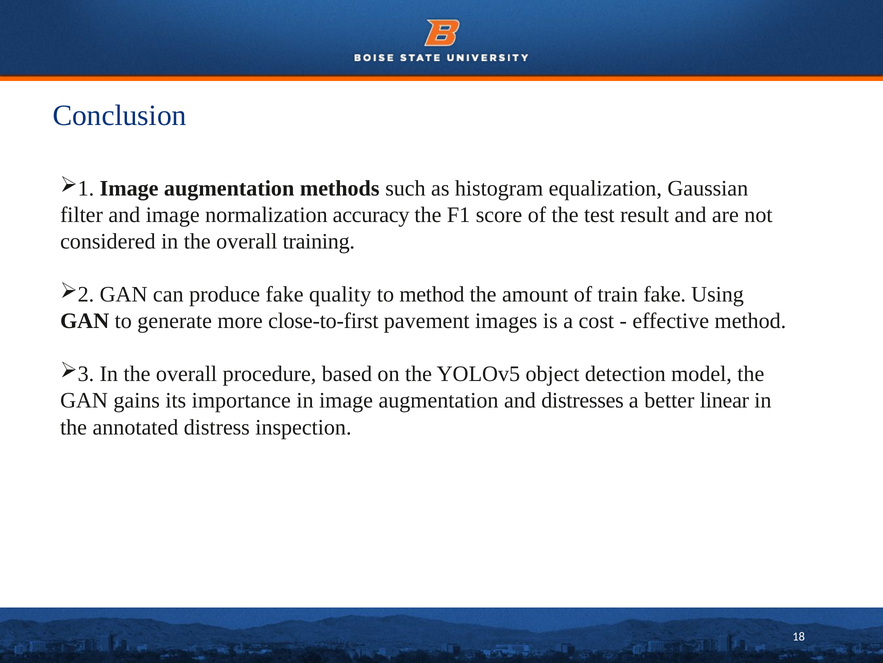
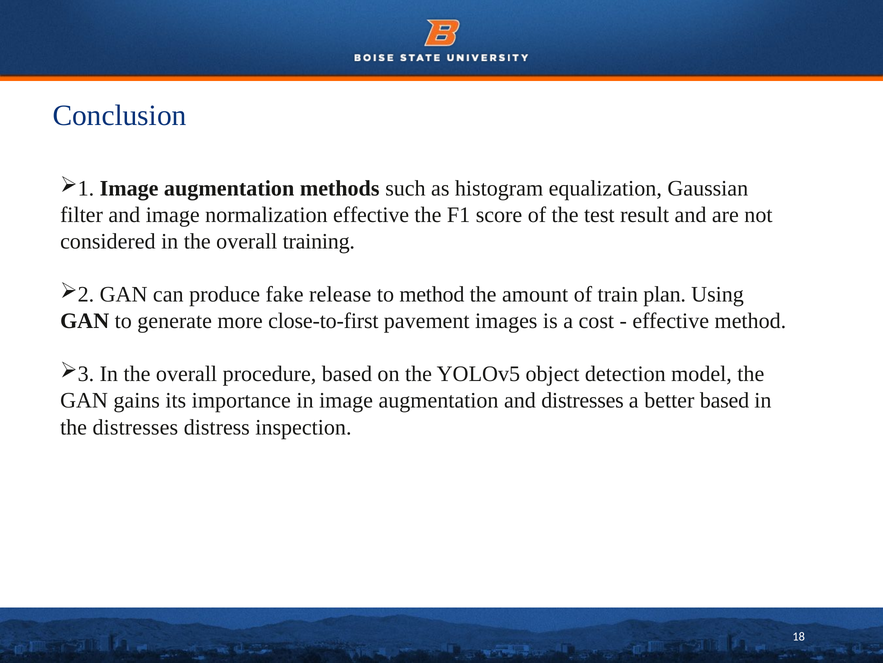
normalization accuracy: accuracy -> effective
quality: quality -> release
train fake: fake -> plan
better linear: linear -> based
the annotated: annotated -> distresses
